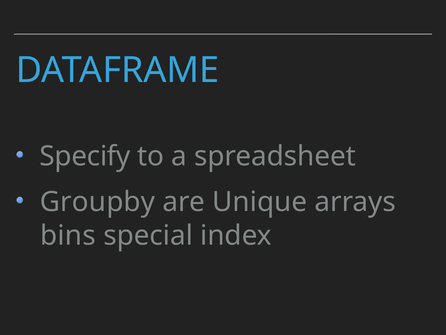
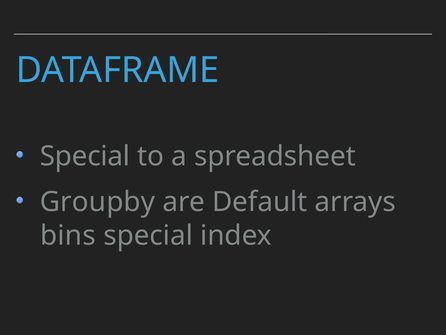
Specify at (85, 156): Specify -> Special
Unique: Unique -> Default
